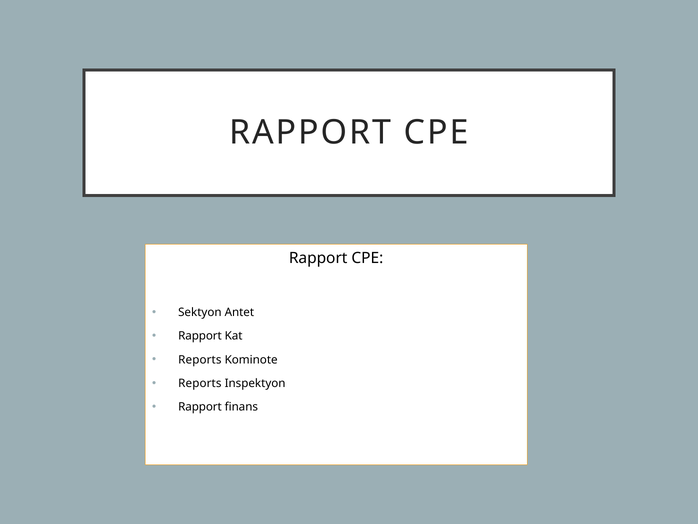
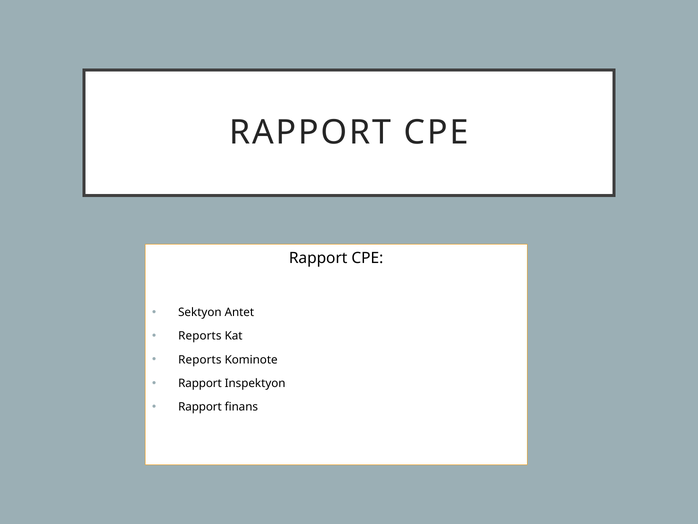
Rapport at (200, 336): Rapport -> Reports
Reports at (200, 383): Reports -> Rapport
